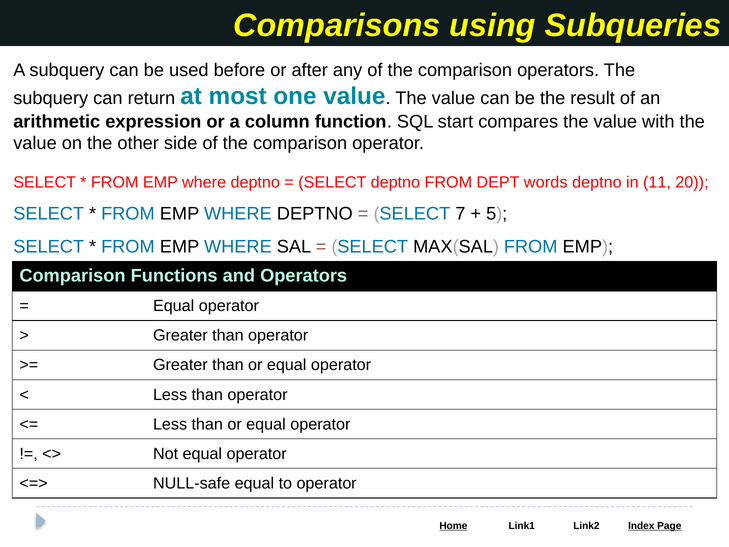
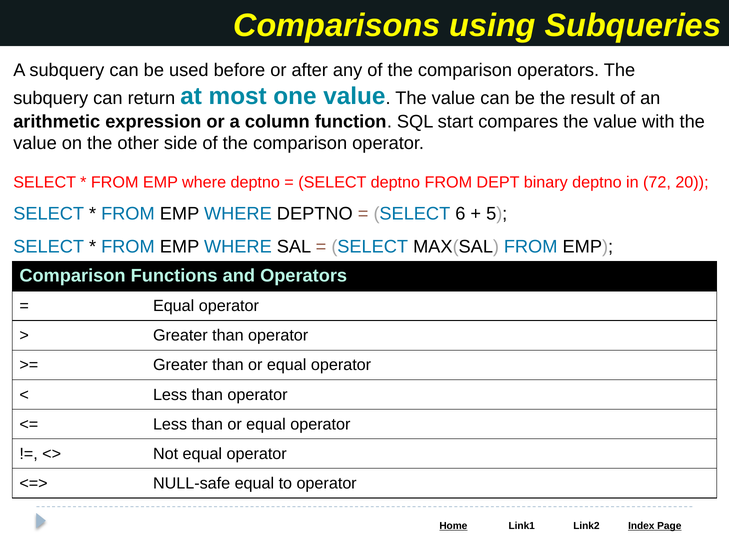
words: words -> binary
11: 11 -> 72
7: 7 -> 6
